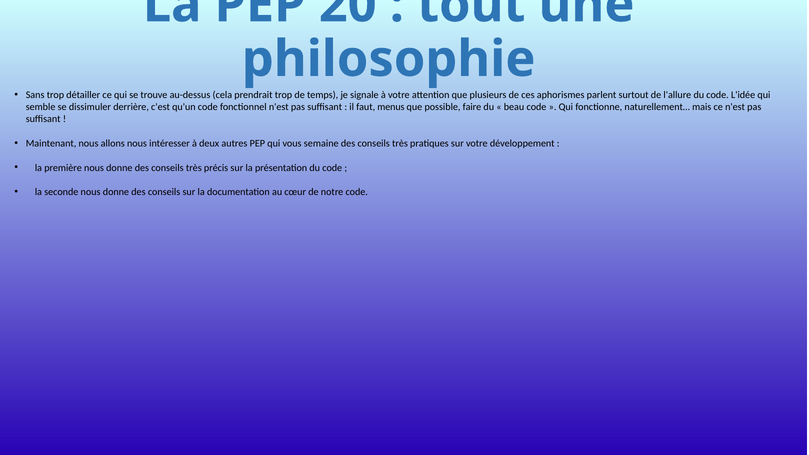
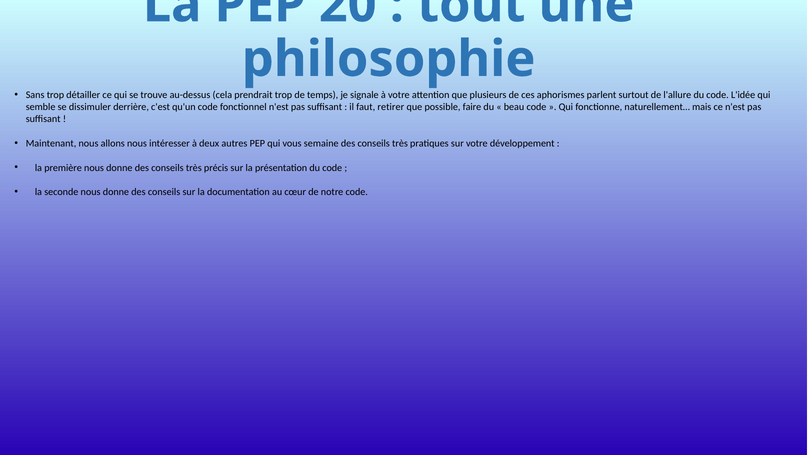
menus: menus -> retirer
